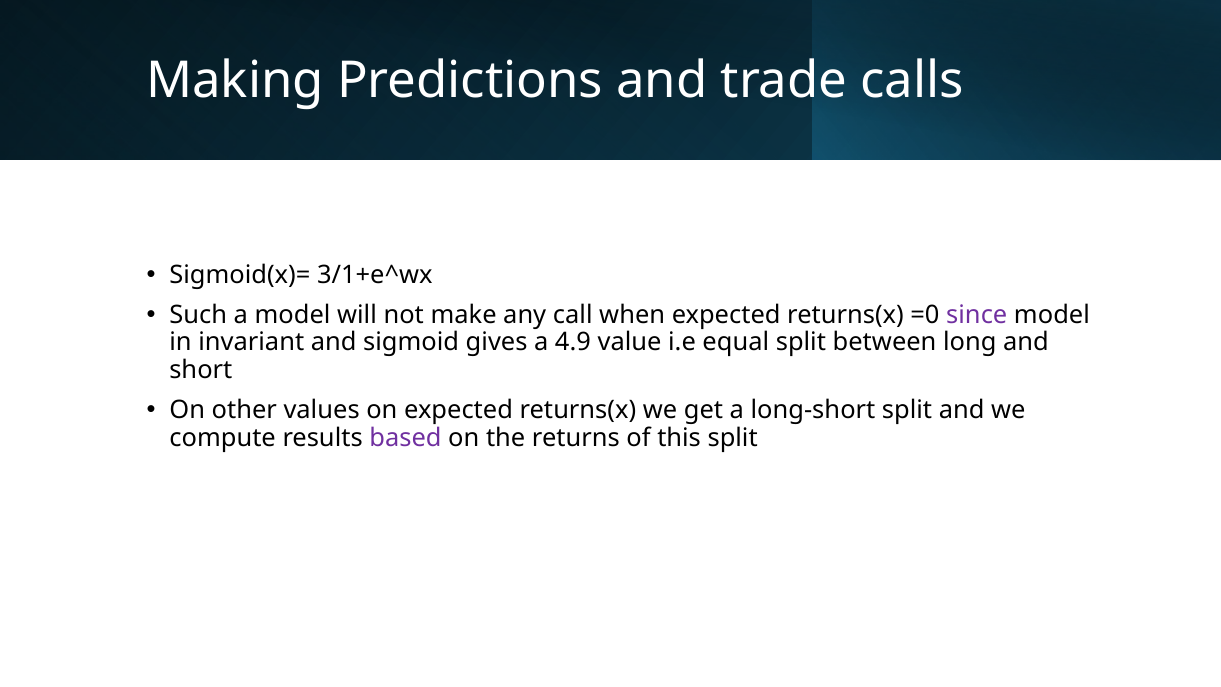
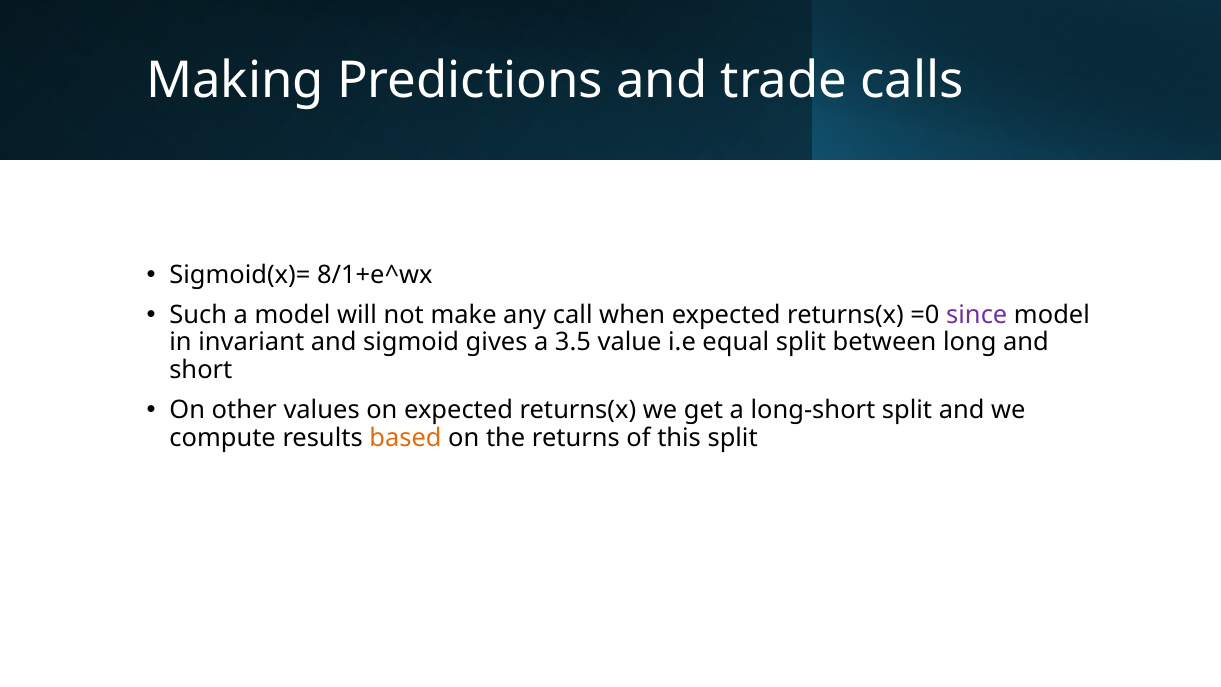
3/1+e^wx: 3/1+e^wx -> 8/1+e^wx
4.9: 4.9 -> 3.5
based colour: purple -> orange
